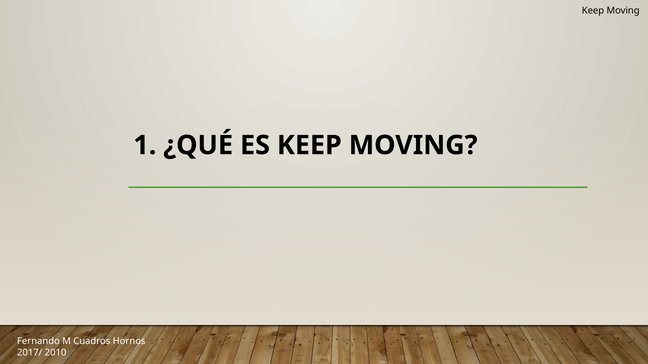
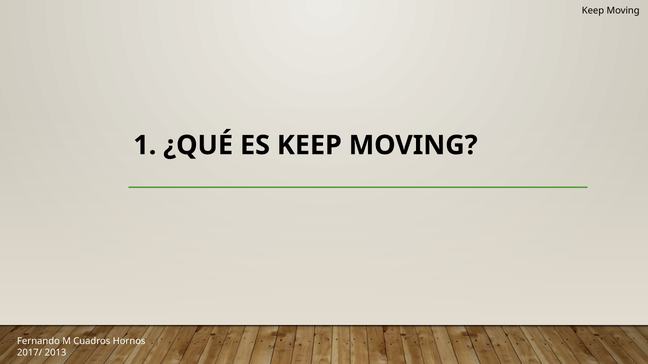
2010: 2010 -> 2013
